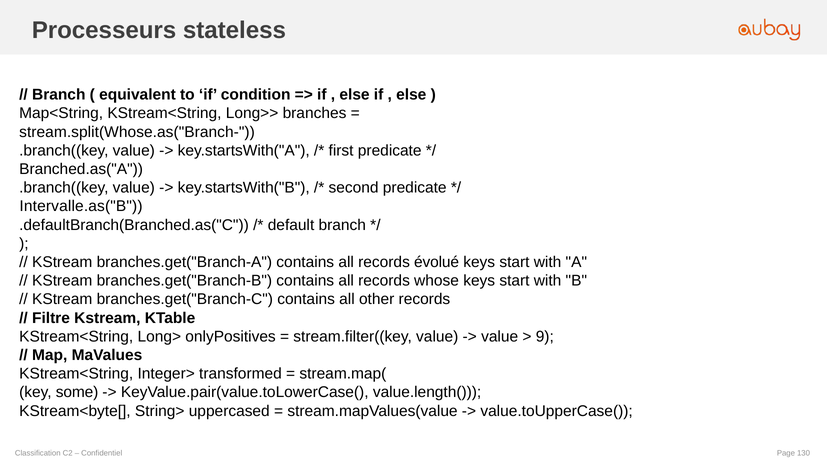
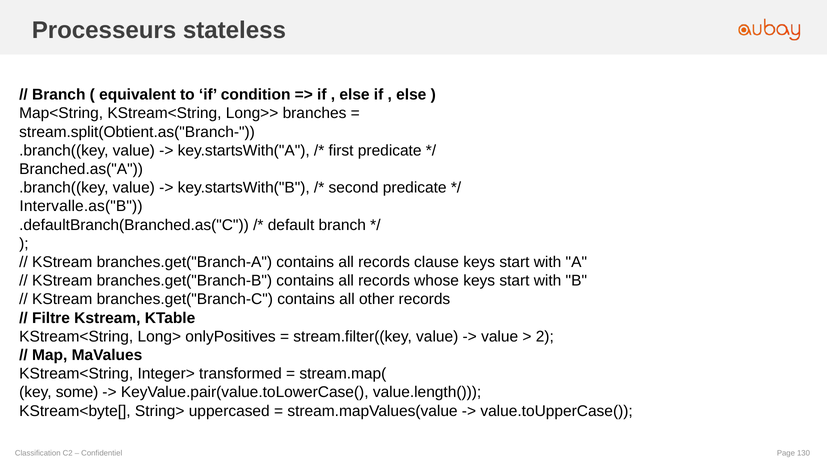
stream.split(Whose.as("Branch-: stream.split(Whose.as("Branch- -> stream.split(Obtient.as("Branch-
évolué: évolué -> clause
9: 9 -> 2
